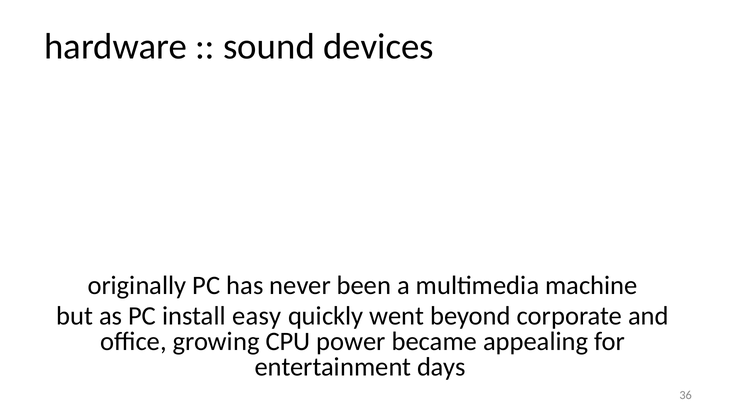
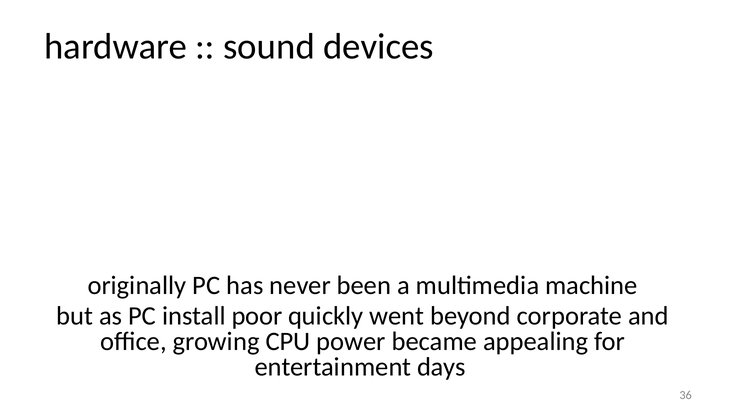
easy: easy -> poor
